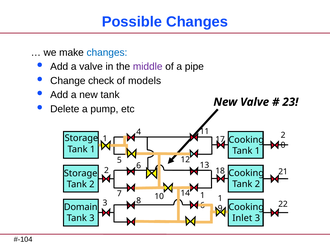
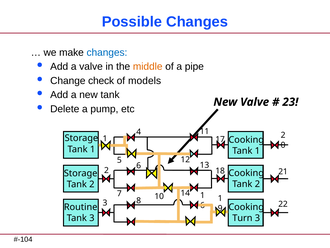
middle colour: purple -> orange
Domain: Domain -> Routine
Inlet: Inlet -> Turn
